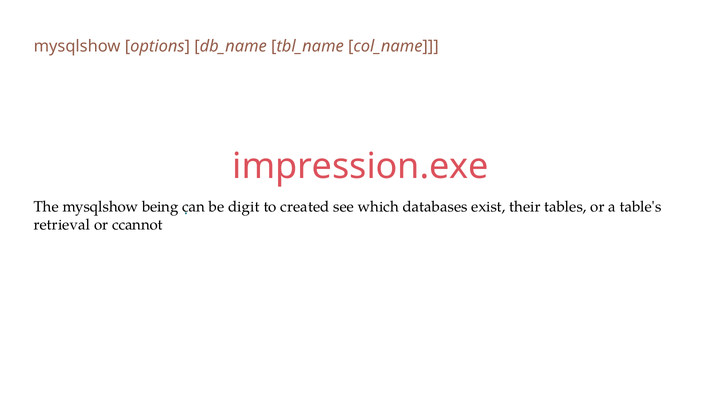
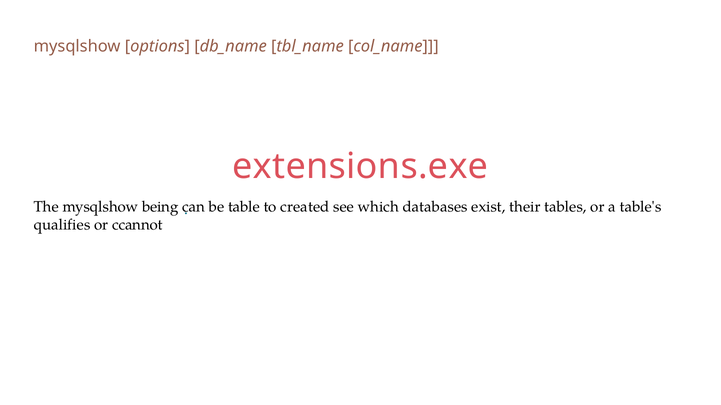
impression.exe: impression.exe -> extensions.exe
digit: digit -> table
retrieval: retrieval -> qualifies
